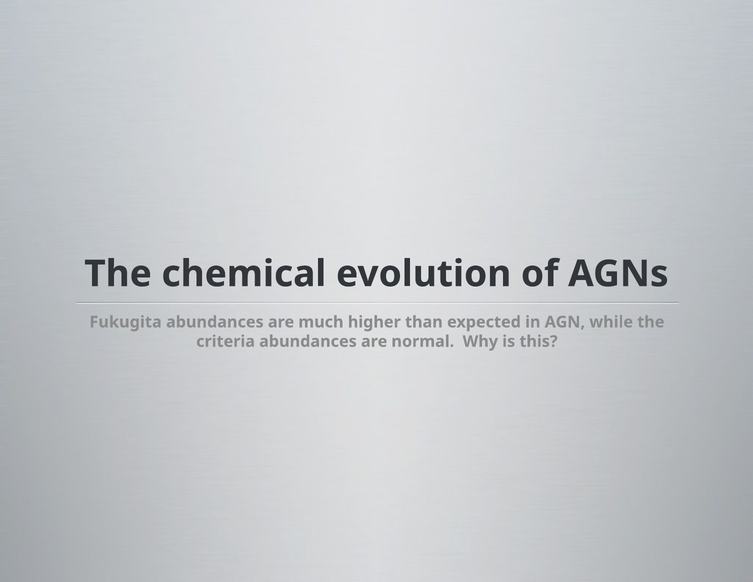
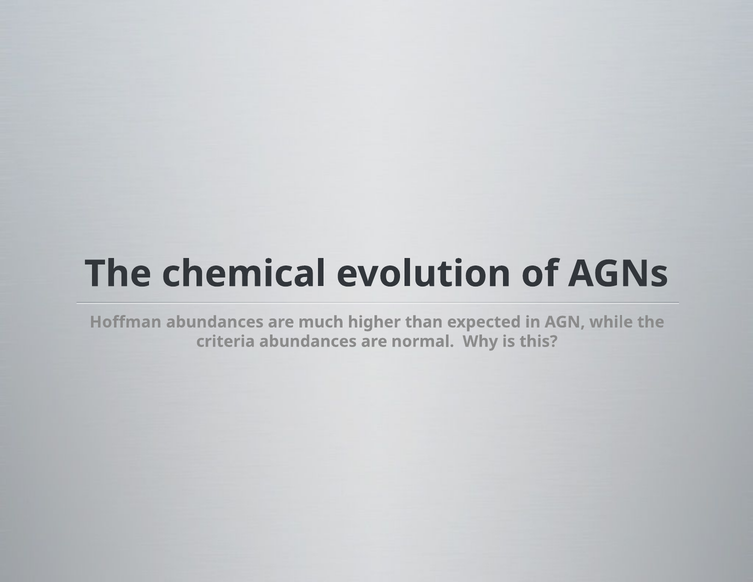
Fukugita: Fukugita -> Hoffman
